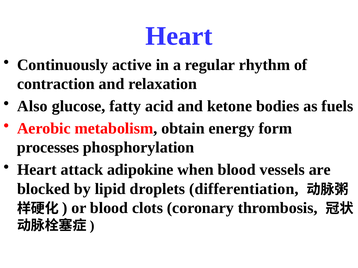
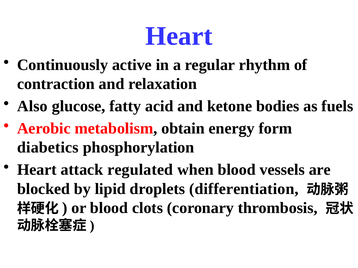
processes: processes -> diabetics
adipokine: adipokine -> regulated
